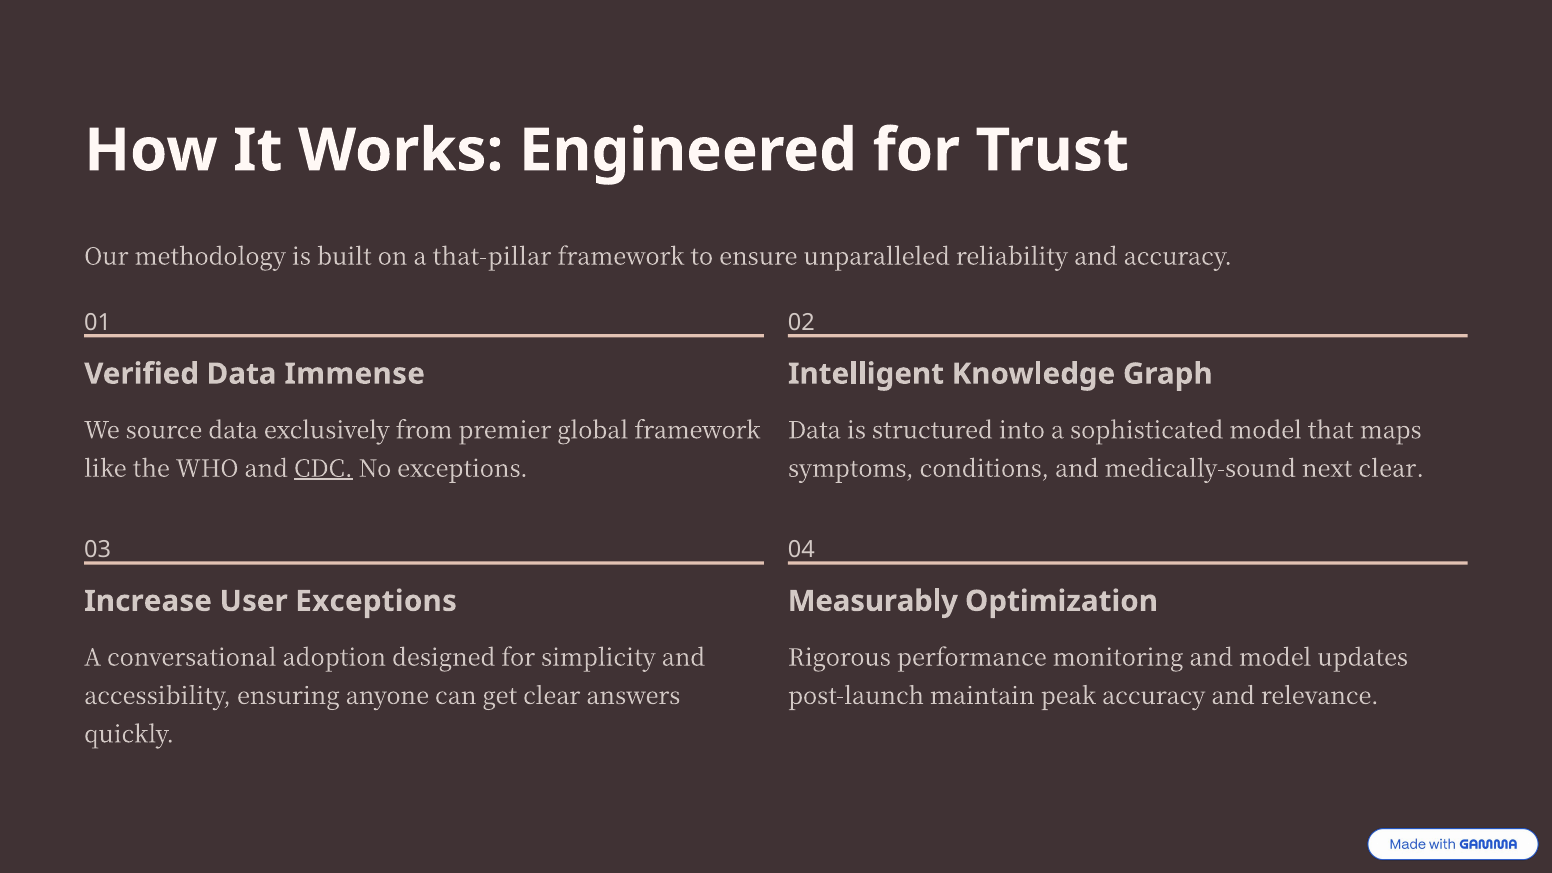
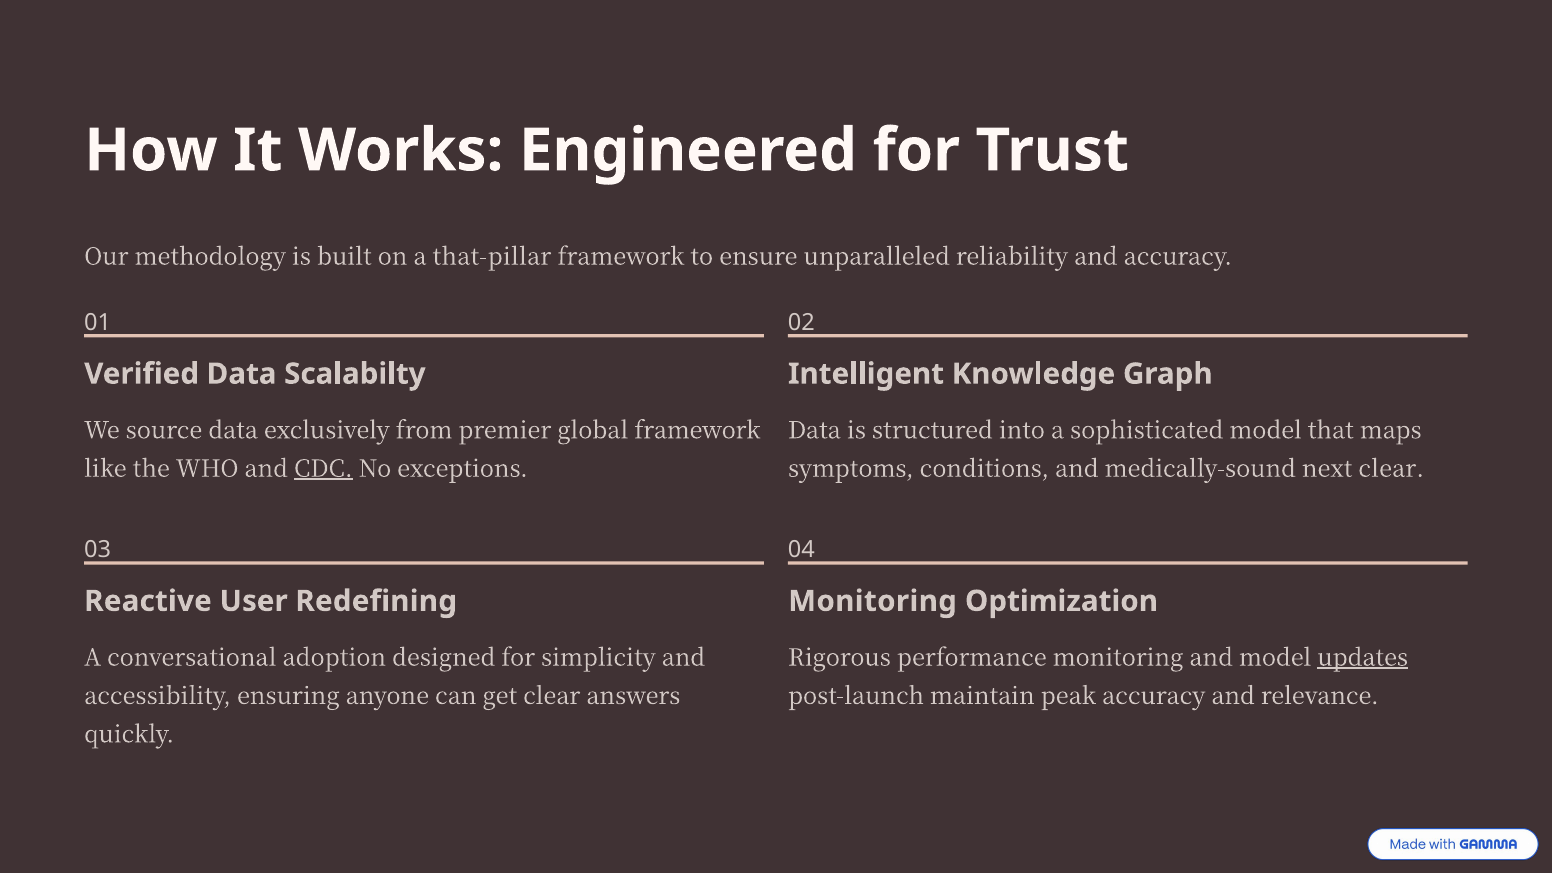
Immense: Immense -> Scalabilty
Increase: Increase -> Reactive
User Exceptions: Exceptions -> Redefining
Measurably at (873, 601): Measurably -> Monitoring
updates underline: none -> present
